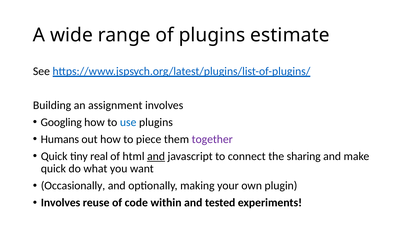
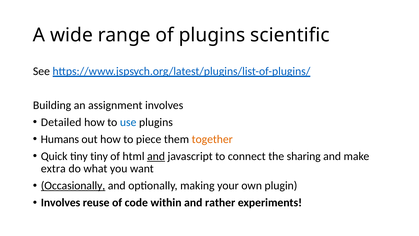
estimate: estimate -> scientific
Googling: Googling -> Detailed
together colour: purple -> orange
tiny real: real -> tiny
quick at (53, 169): quick -> extra
Occasionally underline: none -> present
tested: tested -> rather
